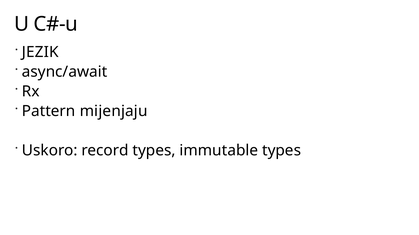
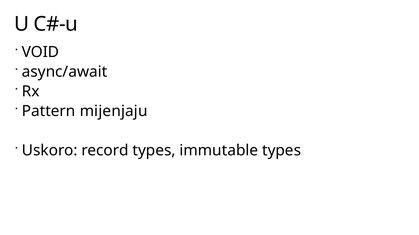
JEZIK: JEZIK -> VOID
